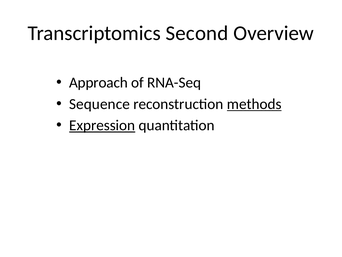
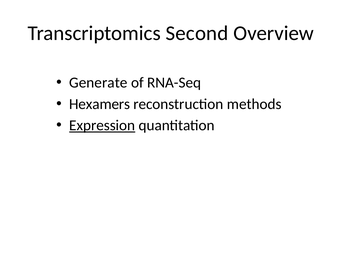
Approach: Approach -> Generate
Sequence: Sequence -> Hexamers
methods underline: present -> none
